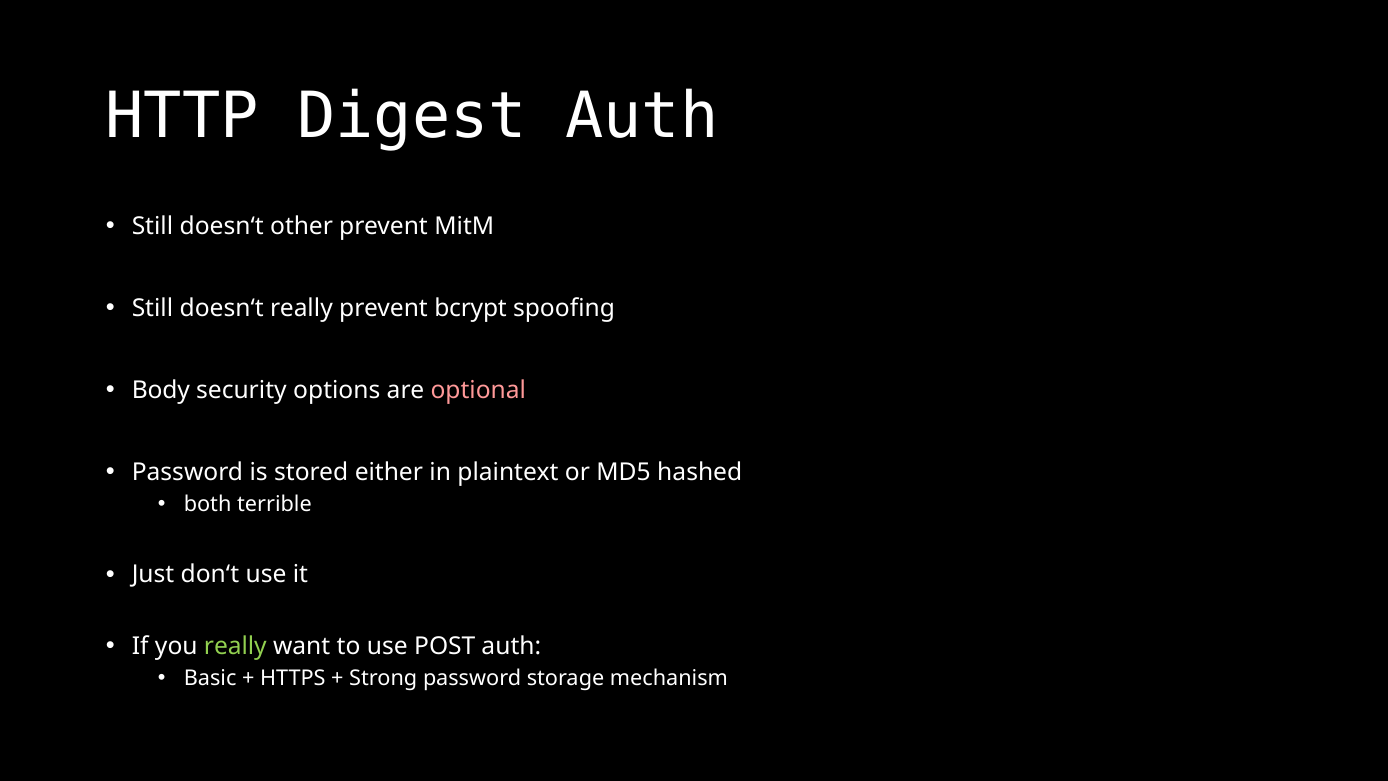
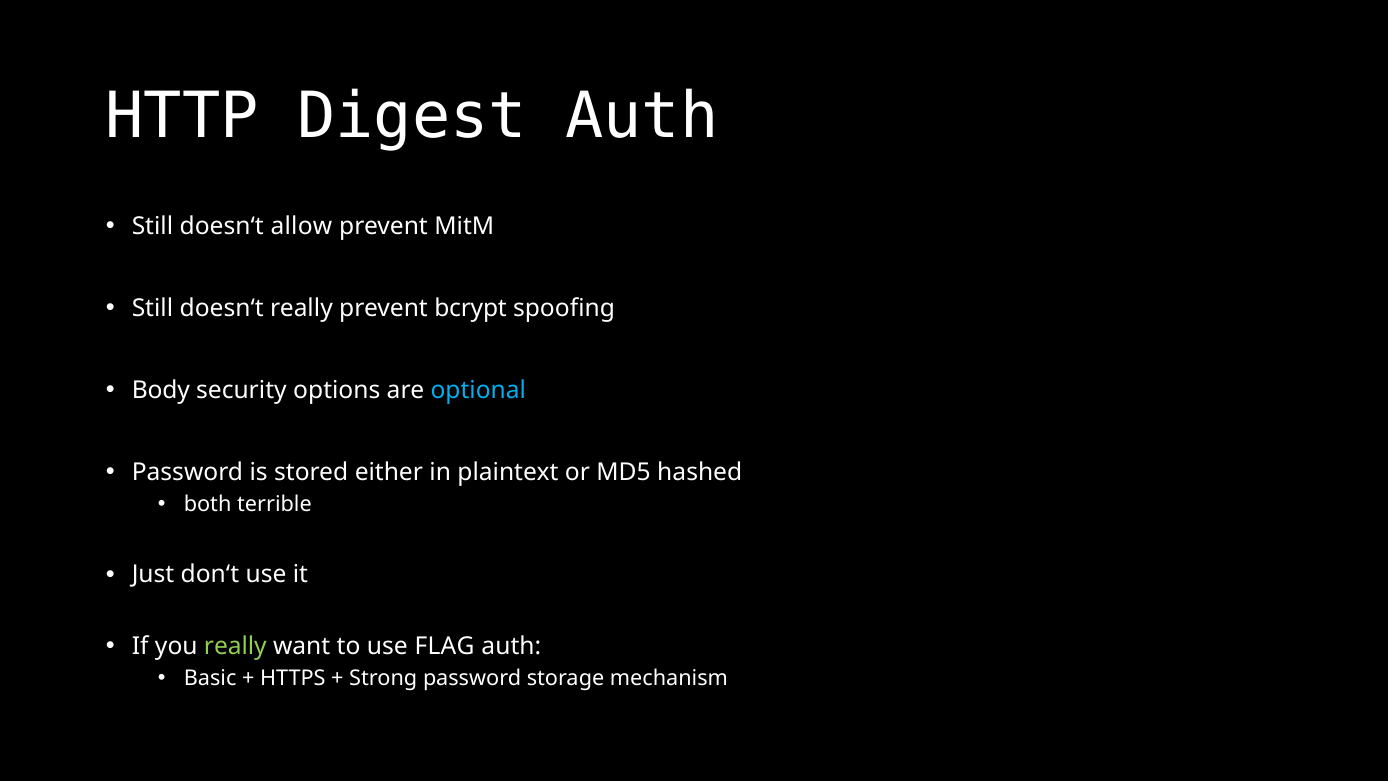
other: other -> allow
optional colour: pink -> light blue
POST: POST -> FLAG
